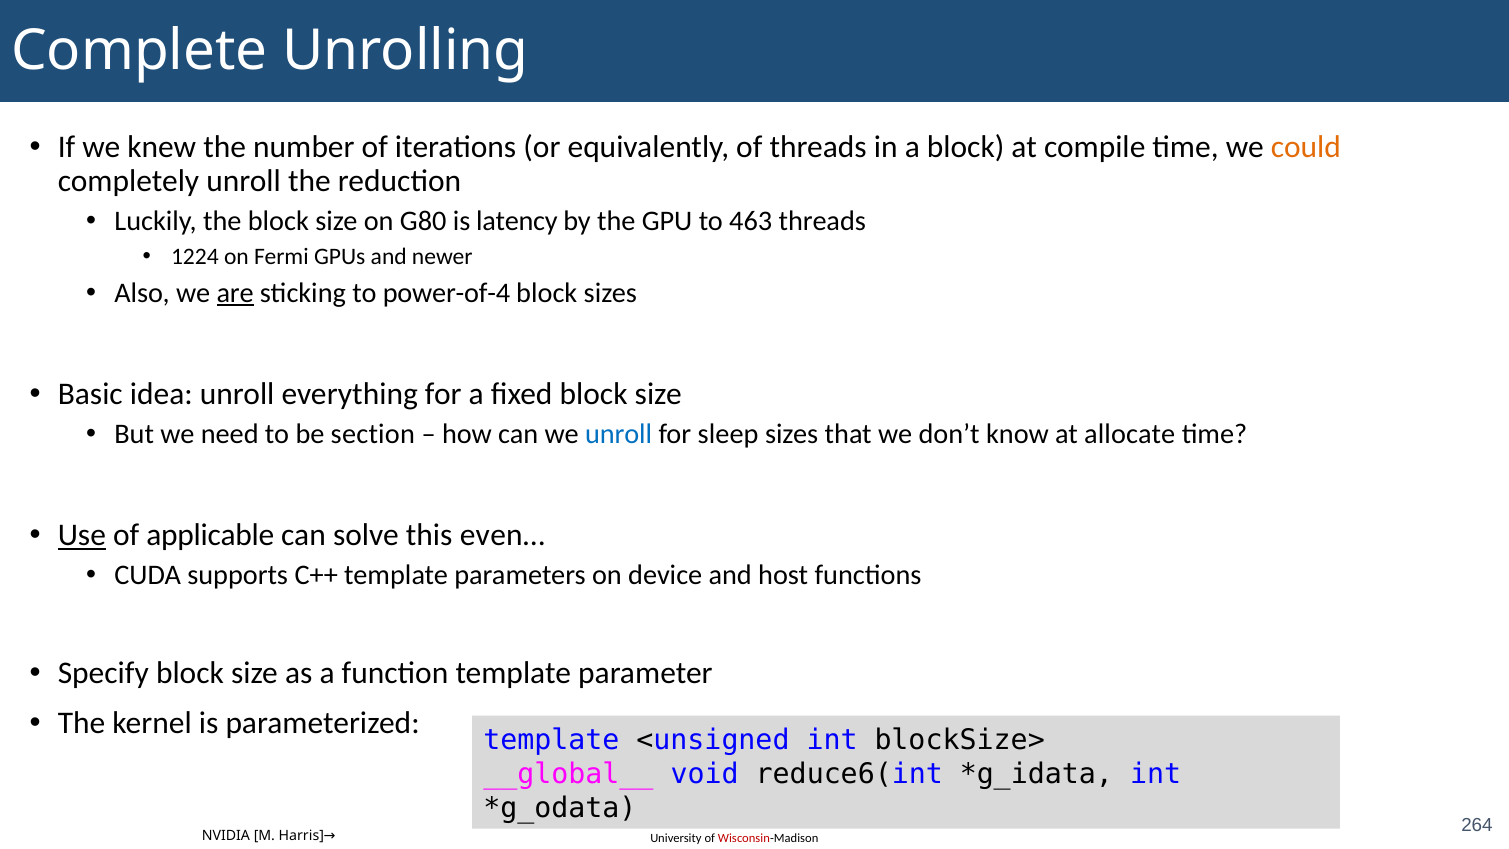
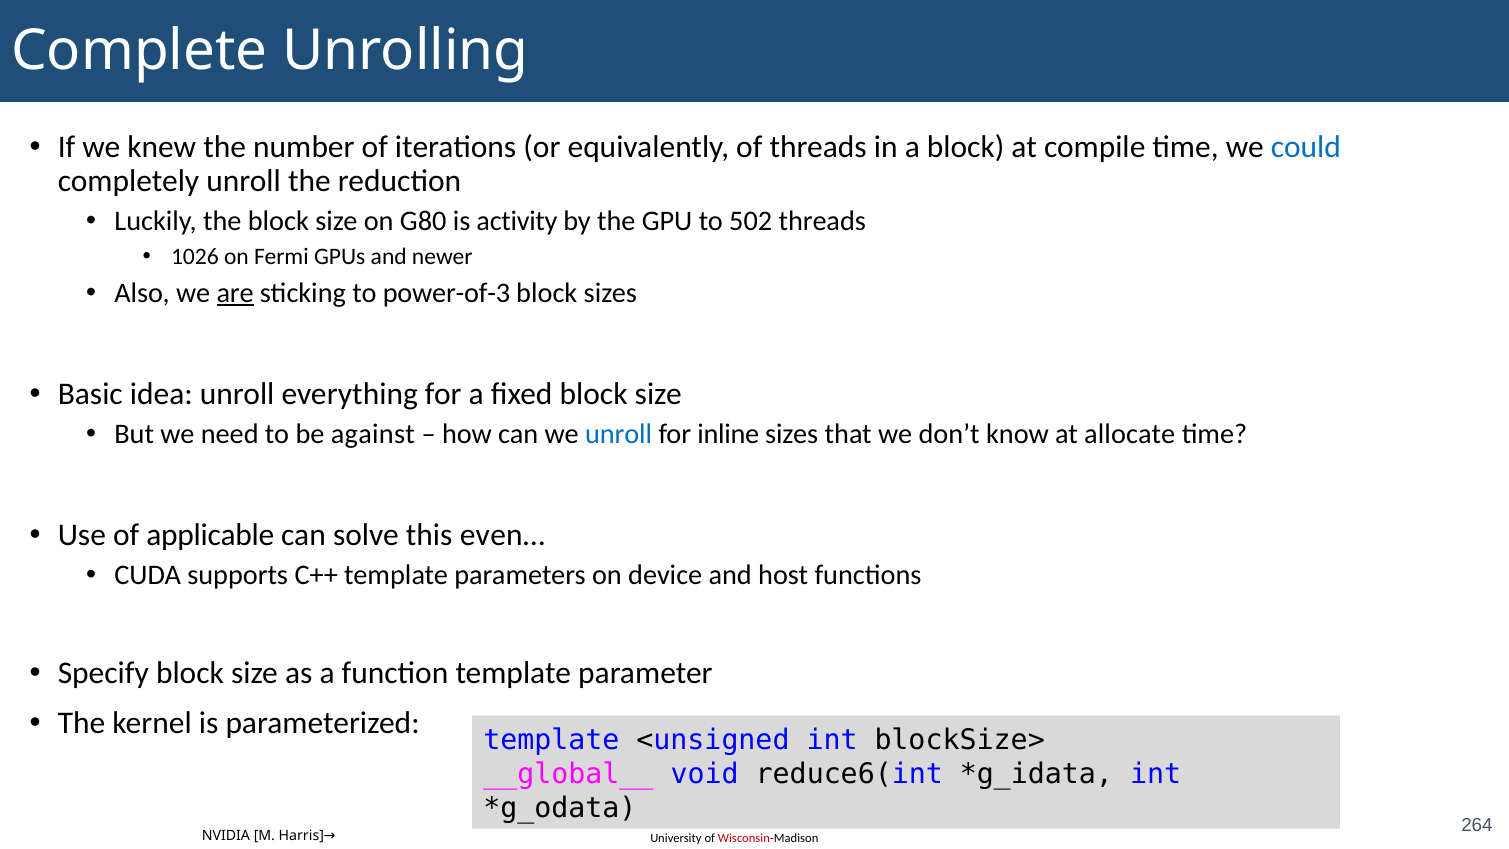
could colour: orange -> blue
latency: latency -> activity
463: 463 -> 502
1224: 1224 -> 1026
power-of-4: power-of-4 -> power-of-3
section: section -> against
sleep: sleep -> inline
Use underline: present -> none
